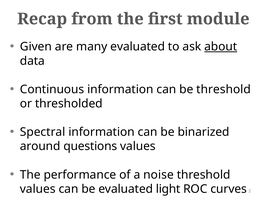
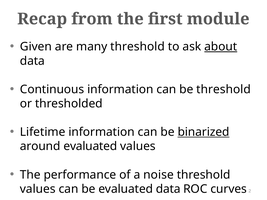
many evaluated: evaluated -> threshold
Spectral: Spectral -> Lifetime
binarized underline: none -> present
around questions: questions -> evaluated
evaluated light: light -> data
